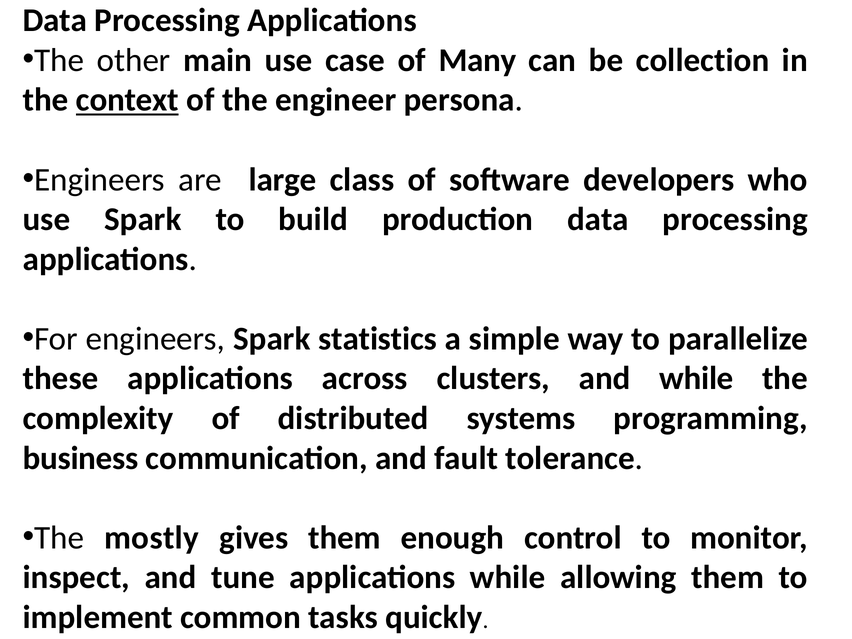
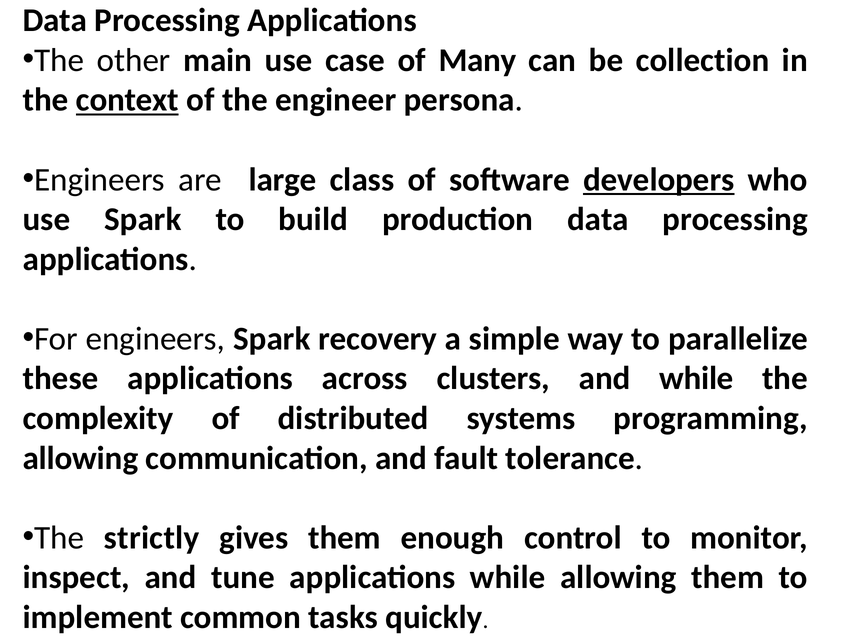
developers underline: none -> present
statistics: statistics -> recovery
business at (81, 458): business -> allowing
mostly: mostly -> strictly
